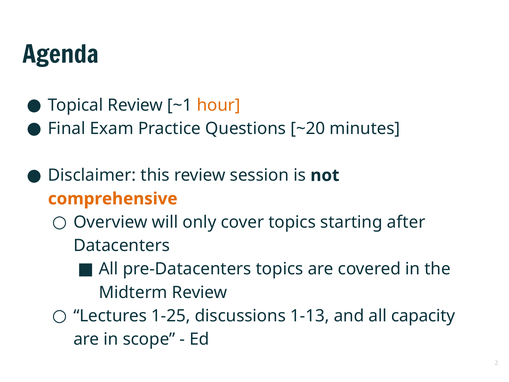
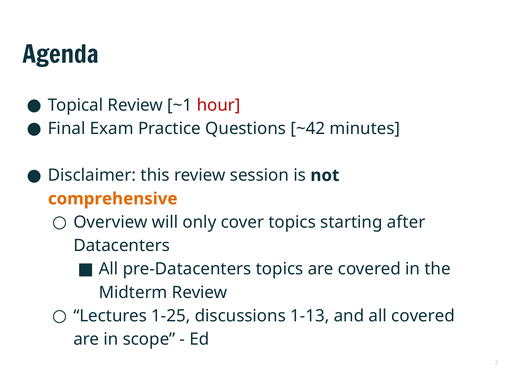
hour colour: orange -> red
~20: ~20 -> ~42
all capacity: capacity -> covered
